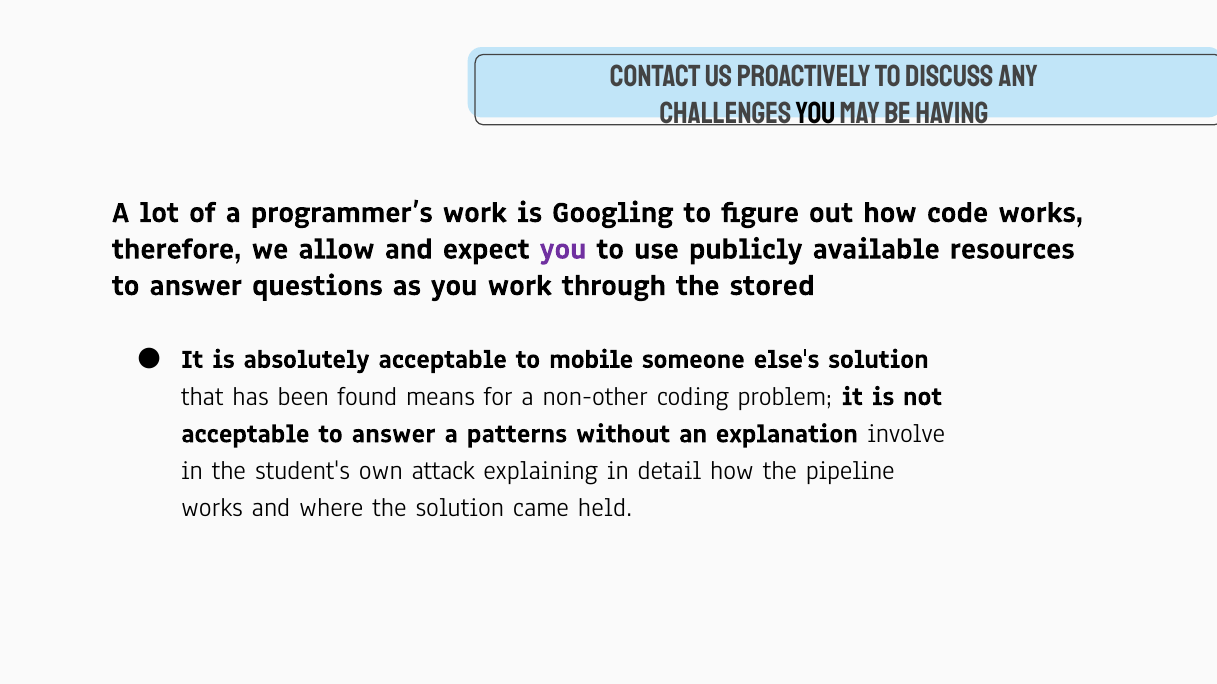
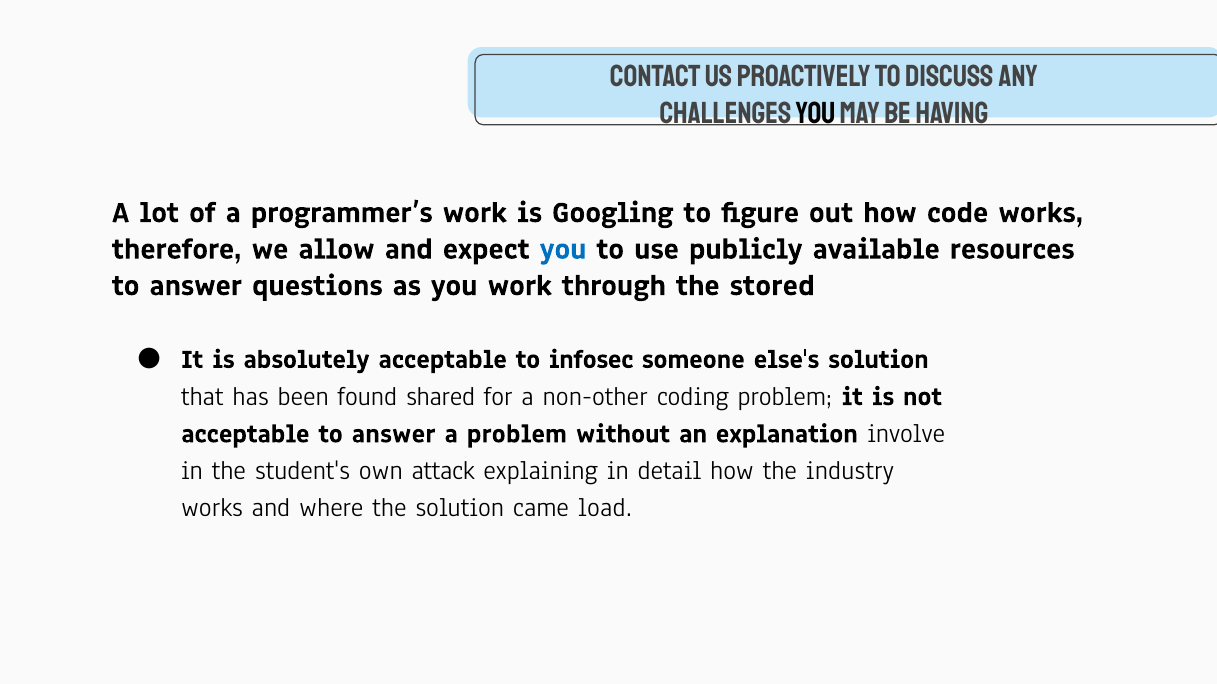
you at (563, 249) colour: purple -> blue
mobile: mobile -> infosec
means: means -> shared
a patterns: patterns -> problem
pipeline: pipeline -> industry
held: held -> load
